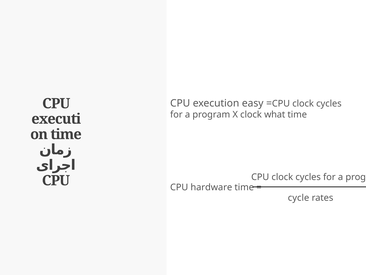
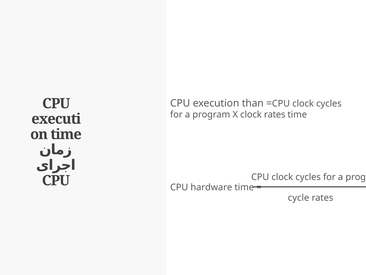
easy: easy -> than
clock what: what -> rates
